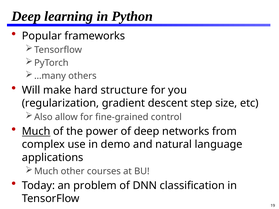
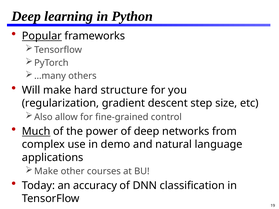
Popular underline: none -> present
Much at (46, 171): Much -> Make
problem: problem -> accuracy
